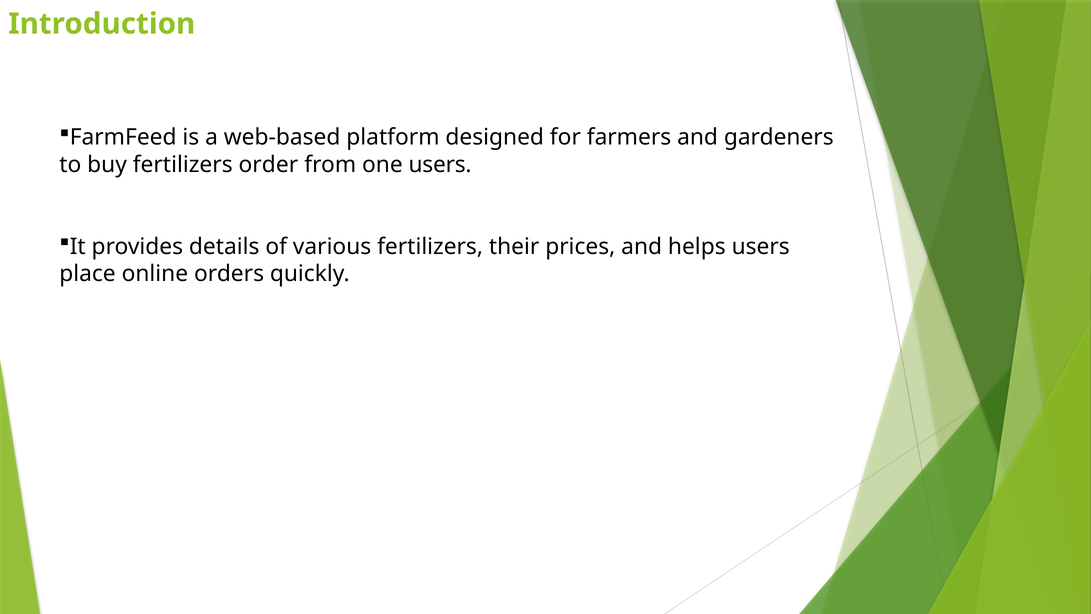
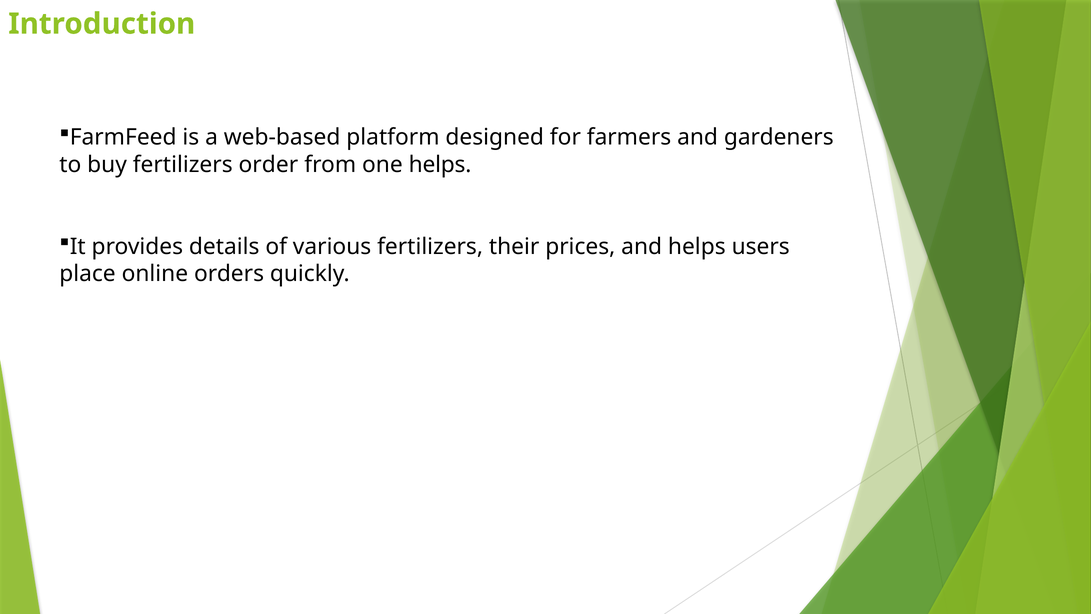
one users: users -> helps
